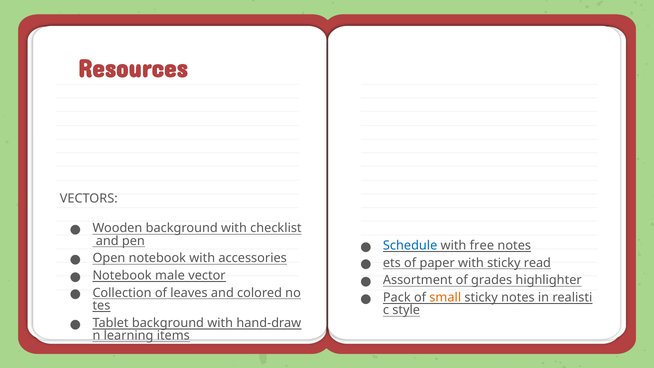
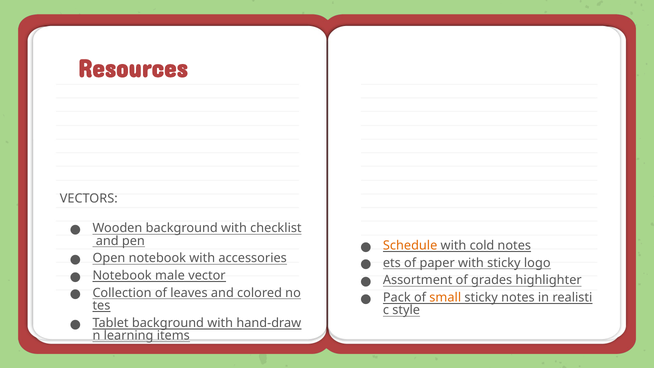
Schedule colour: blue -> orange
free: free -> cold
read: read -> logo
